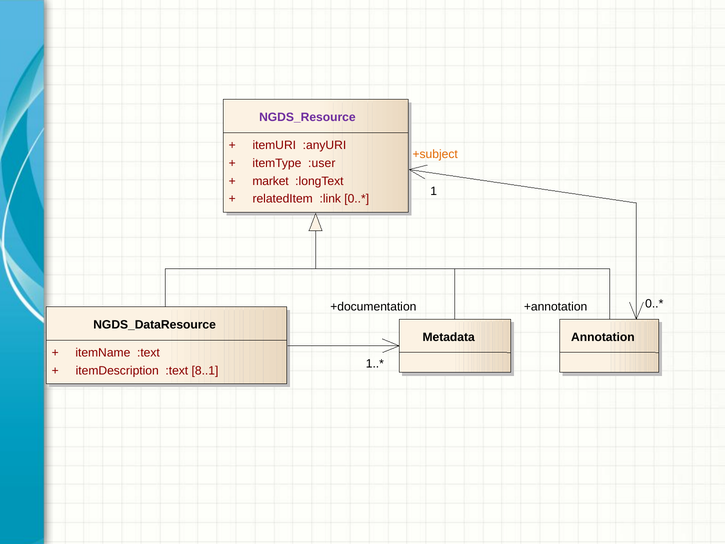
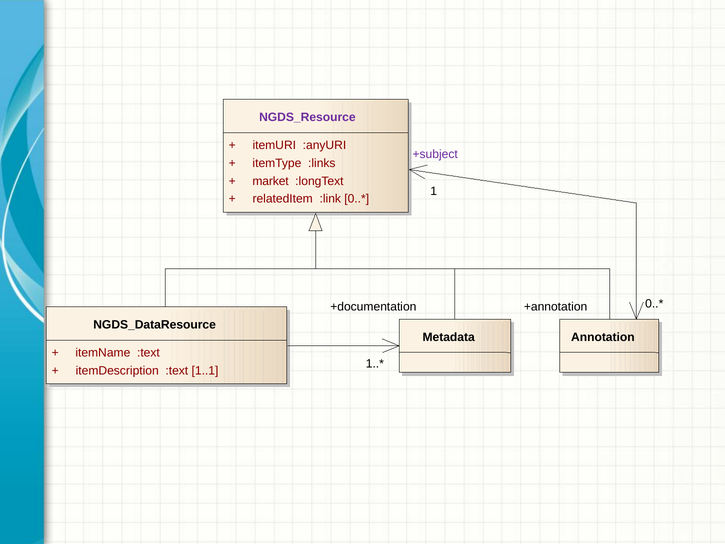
+subject colour: orange -> purple
:user: :user -> :links
8..1: 8..1 -> 1..1
